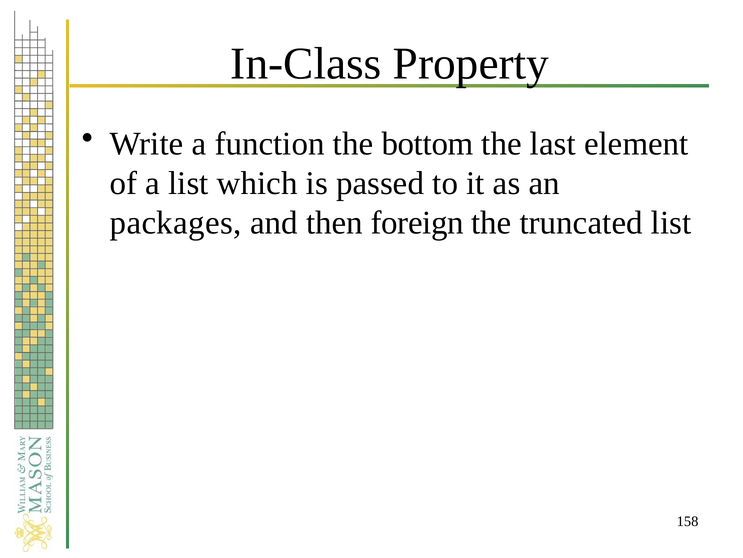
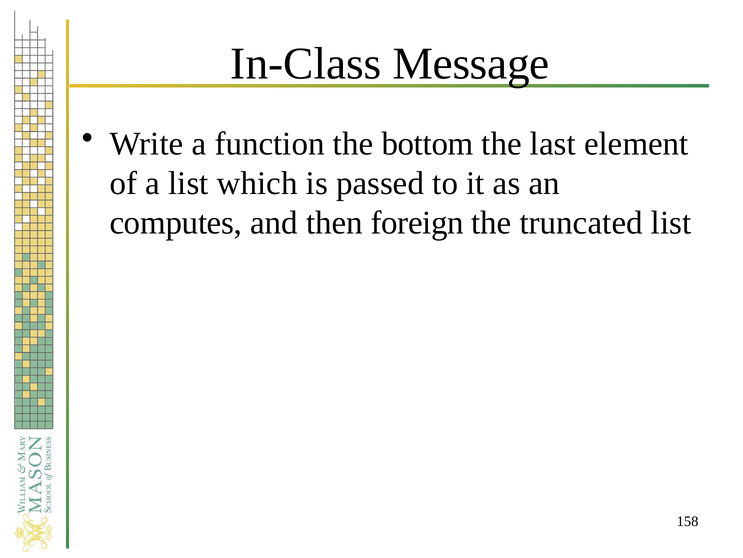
Property: Property -> Message
packages: packages -> computes
